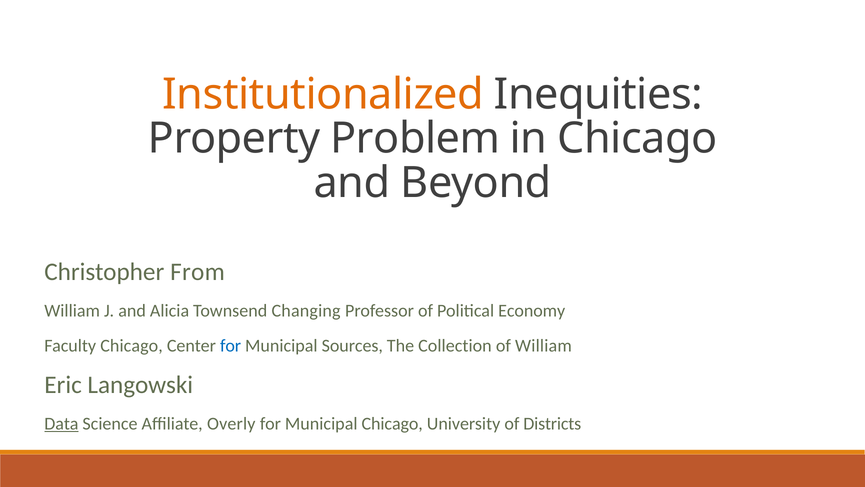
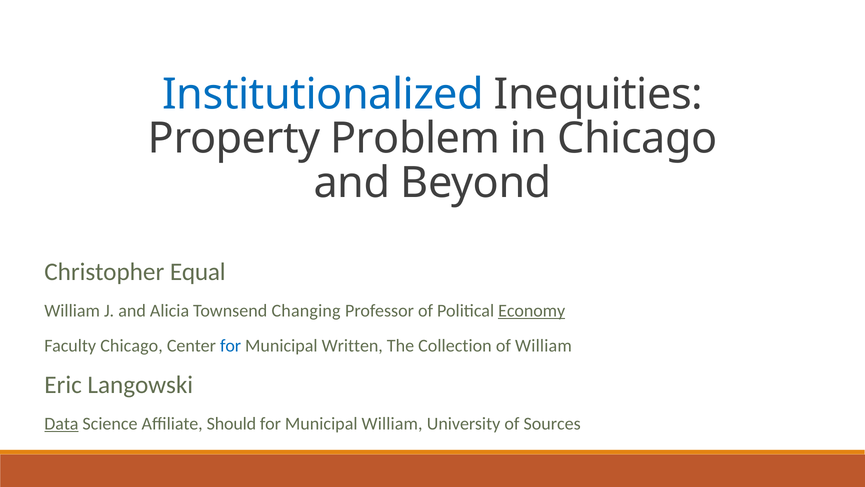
Institutionalized colour: orange -> blue
From: From -> Equal
Economy underline: none -> present
Sources: Sources -> Written
Overly: Overly -> Should
Municipal Chicago: Chicago -> William
Districts: Districts -> Sources
